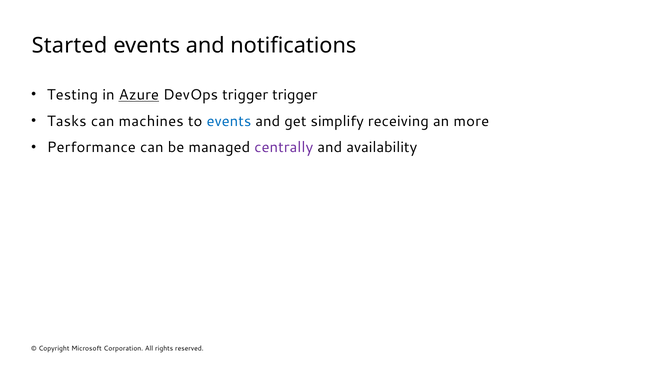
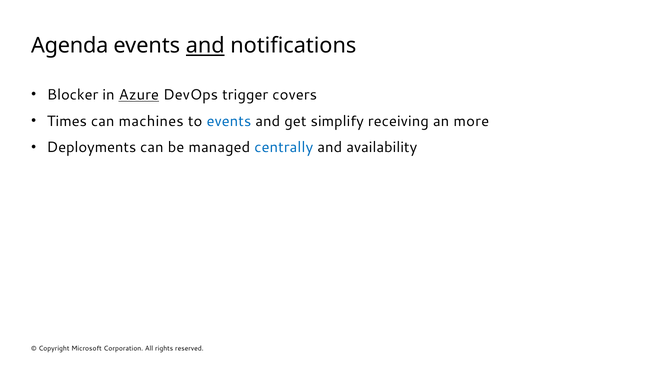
Started: Started -> Agenda
and at (205, 46) underline: none -> present
Testing: Testing -> Blocker
trigger trigger: trigger -> covers
Tasks: Tasks -> Times
Performance: Performance -> Deployments
centrally colour: purple -> blue
